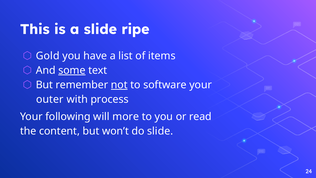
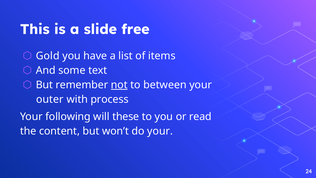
ripe: ripe -> free
some underline: present -> none
software: software -> between
more: more -> these
do slide: slide -> your
